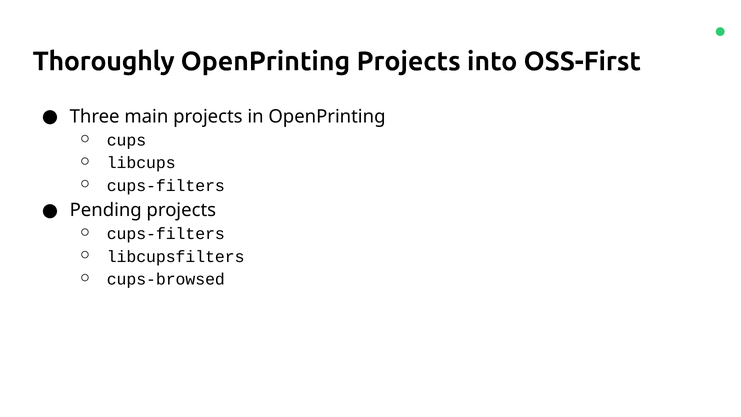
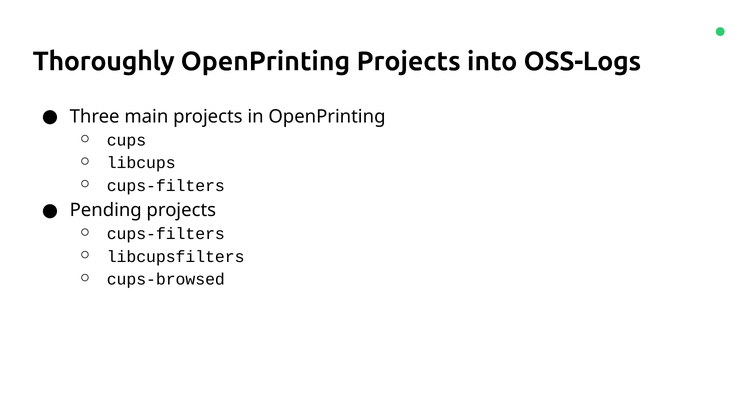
OSS-First: OSS-First -> OSS-Logs
